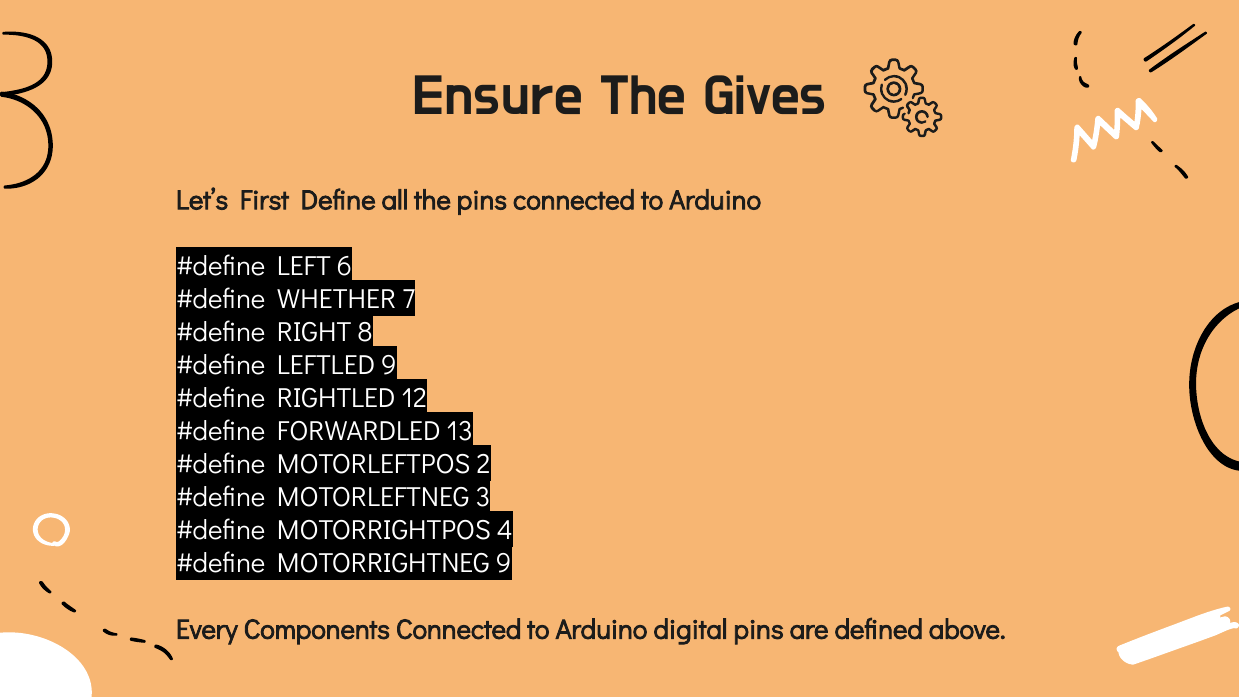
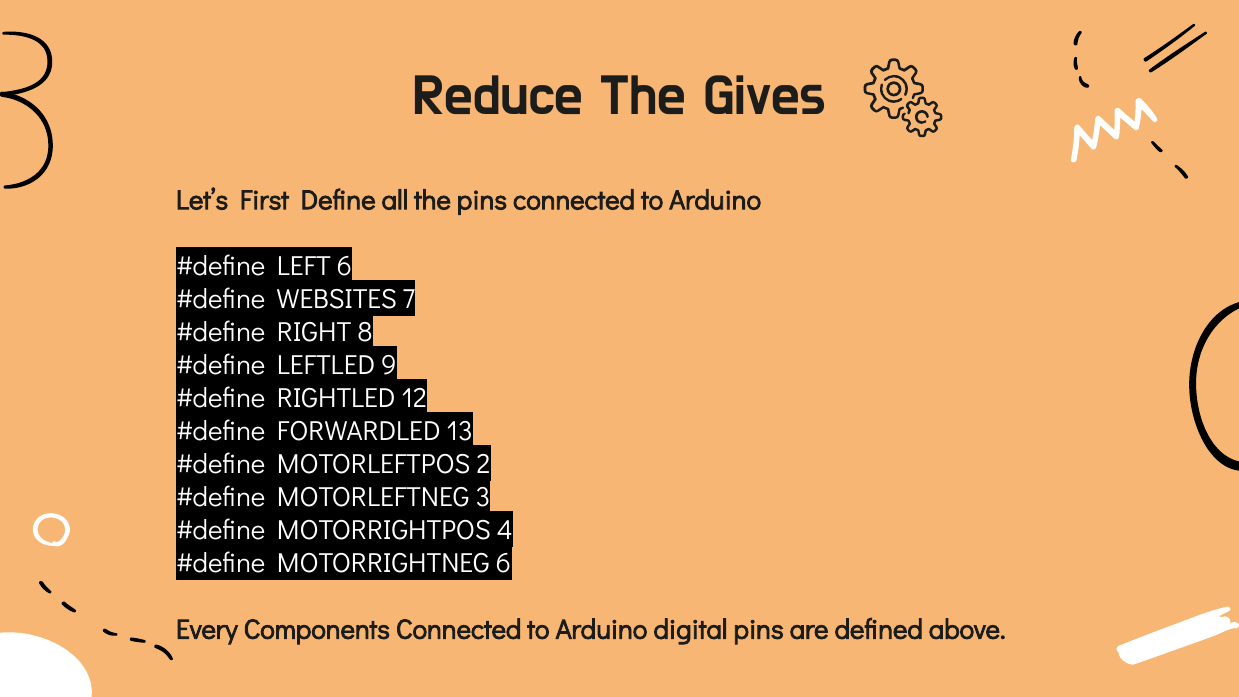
Ensure: Ensure -> Reduce
WHETHER: WHETHER -> WEBSITES
MOTORRIGHTNEG 9: 9 -> 6
